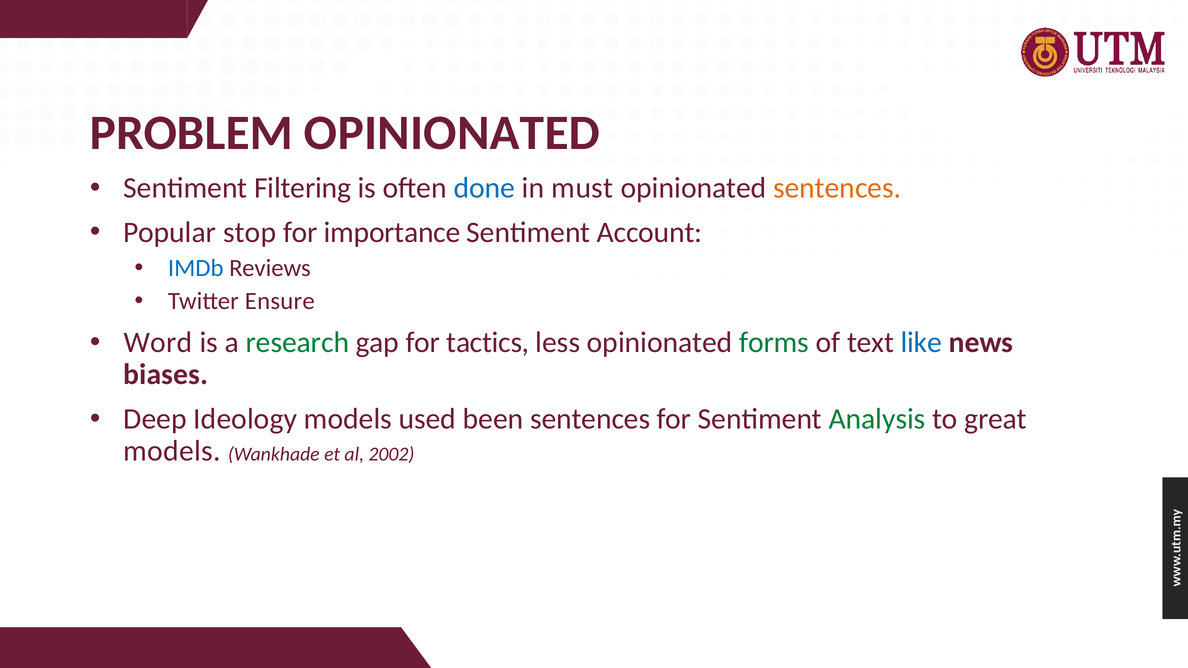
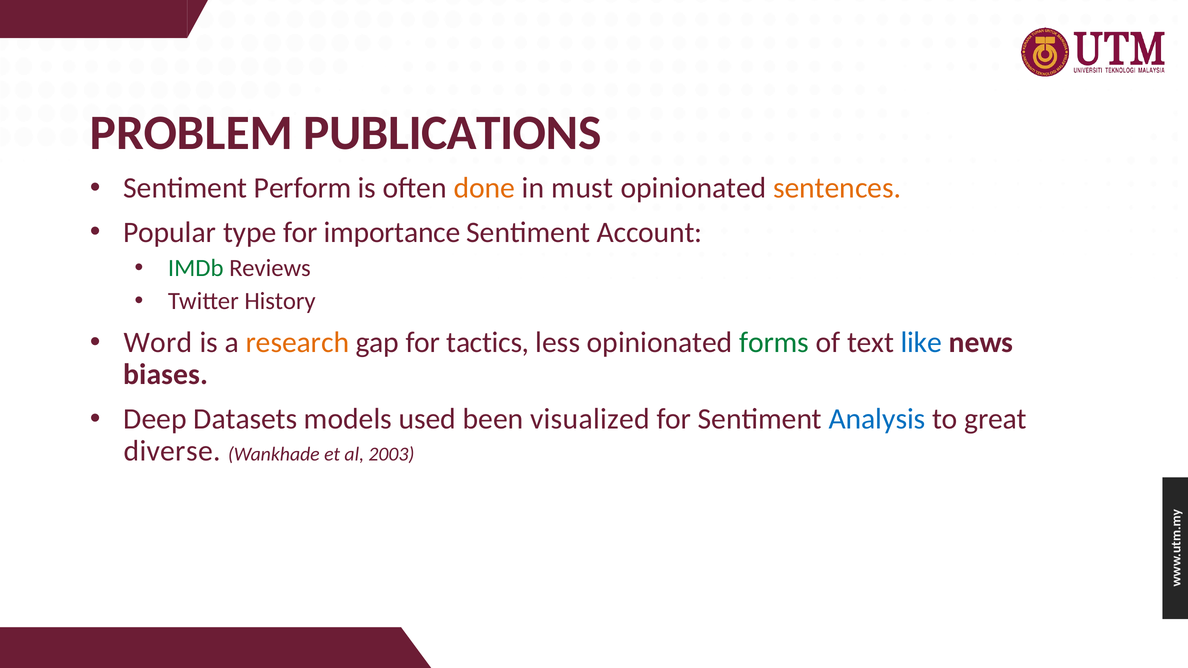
PROBLEM OPINIONATED: OPINIONATED -> PUBLICATIONS
Filtering: Filtering -> Perform
done colour: blue -> orange
stop: stop -> type
IMDb colour: blue -> green
Ensure: Ensure -> History
research colour: green -> orange
Ideology: Ideology -> Datasets
been sentences: sentences -> visualized
Analysis colour: green -> blue
models at (172, 451): models -> diverse
2002: 2002 -> 2003
